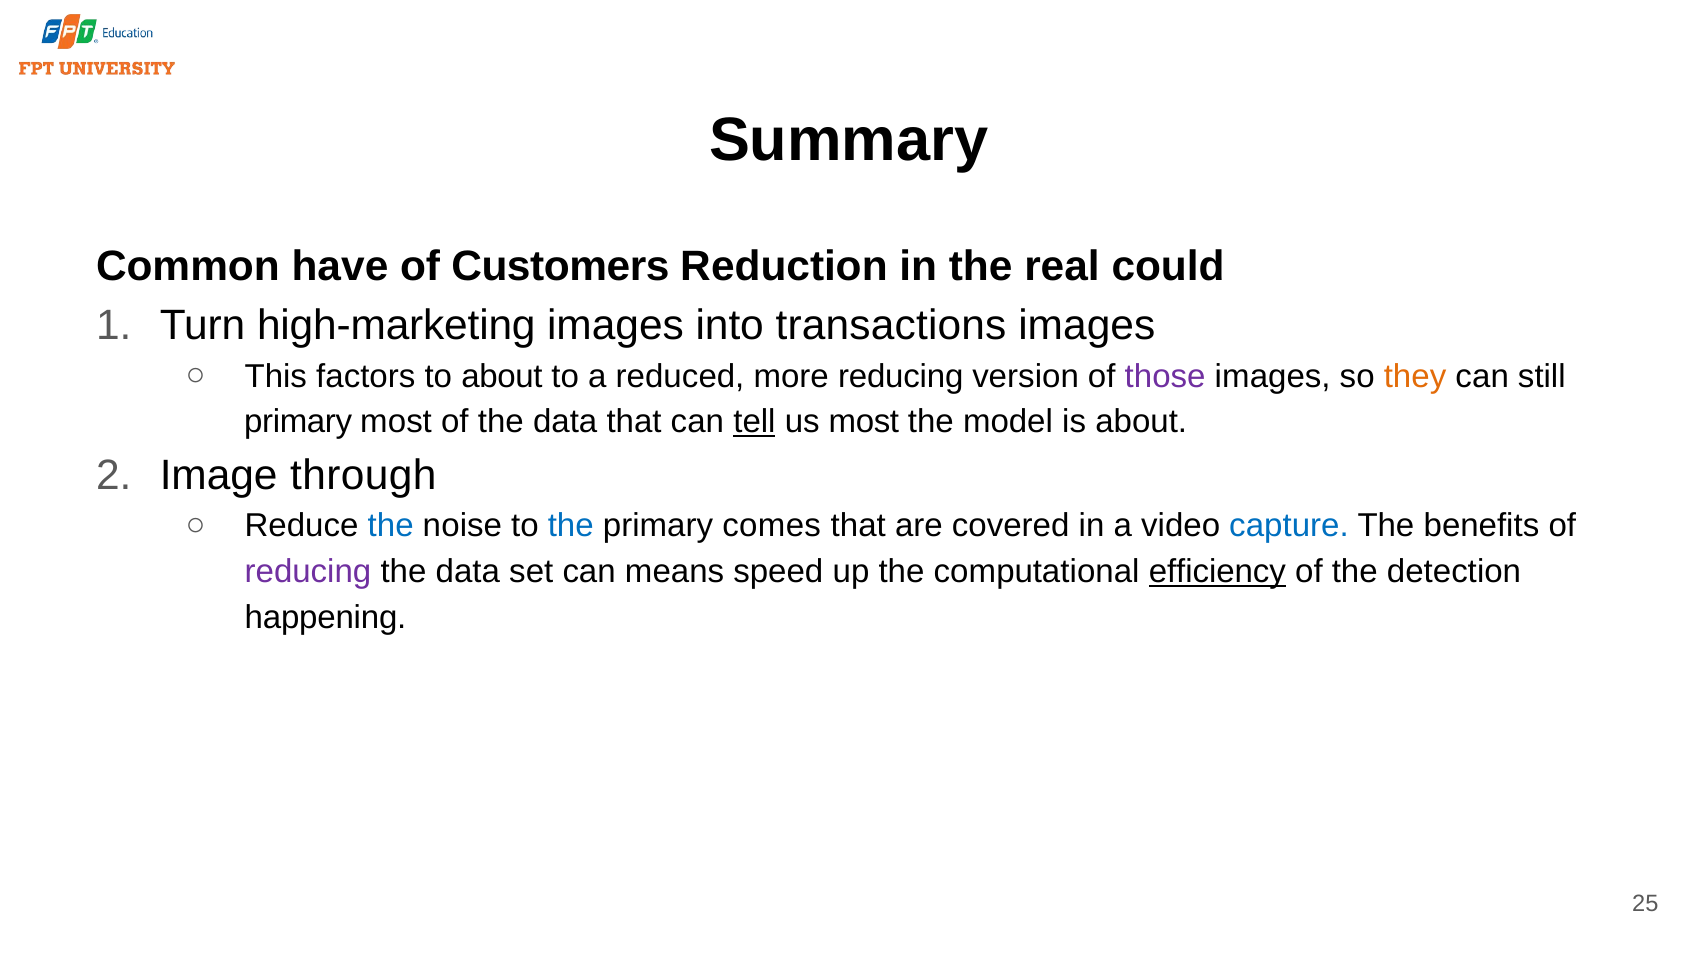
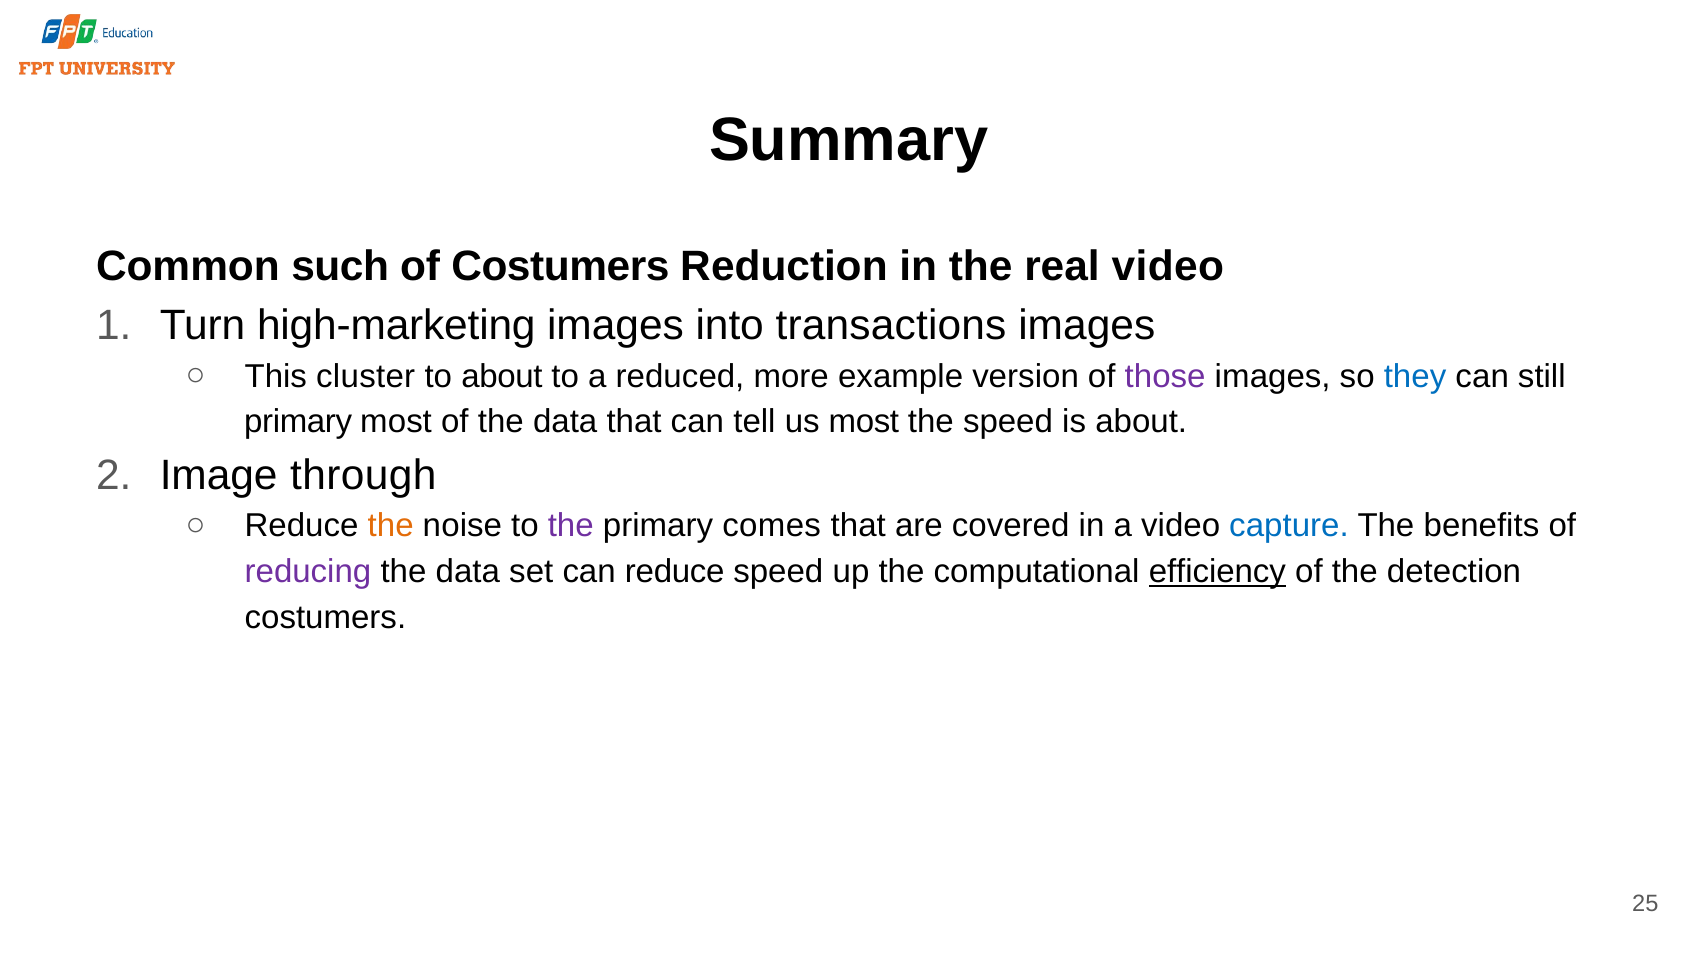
have: have -> such
of Customers: Customers -> Costumers
real could: could -> video
factors: factors -> cluster
more reducing: reducing -> example
they colour: orange -> blue
tell underline: present -> none
the model: model -> speed
the at (391, 526) colour: blue -> orange
the at (571, 526) colour: blue -> purple
can means: means -> reduce
happening at (326, 617): happening -> costumers
